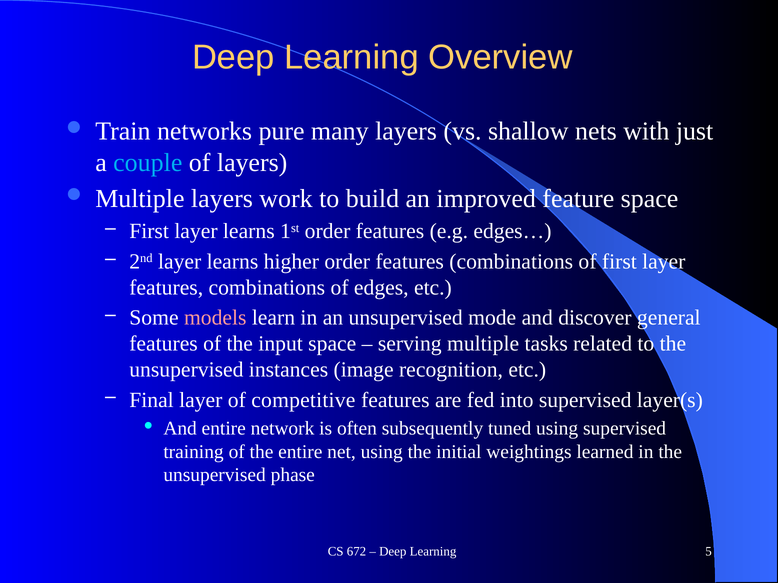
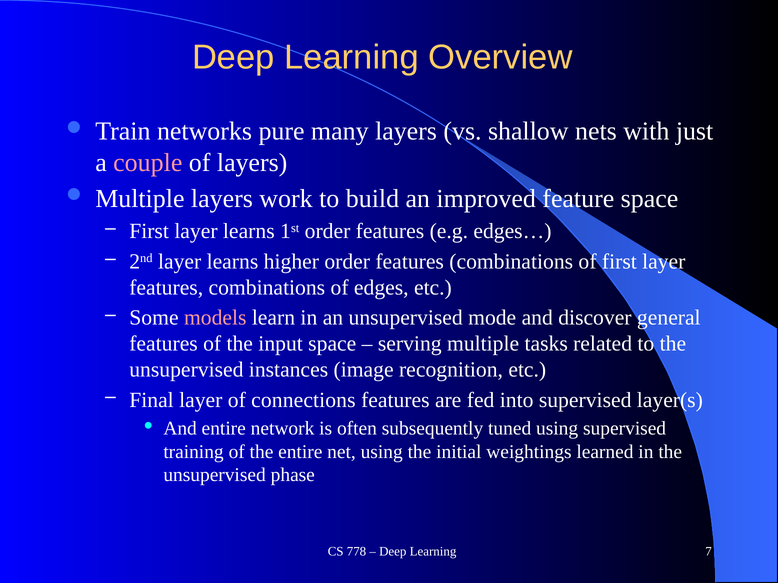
couple colour: light blue -> pink
competitive: competitive -> connections
672: 672 -> 778
5: 5 -> 7
